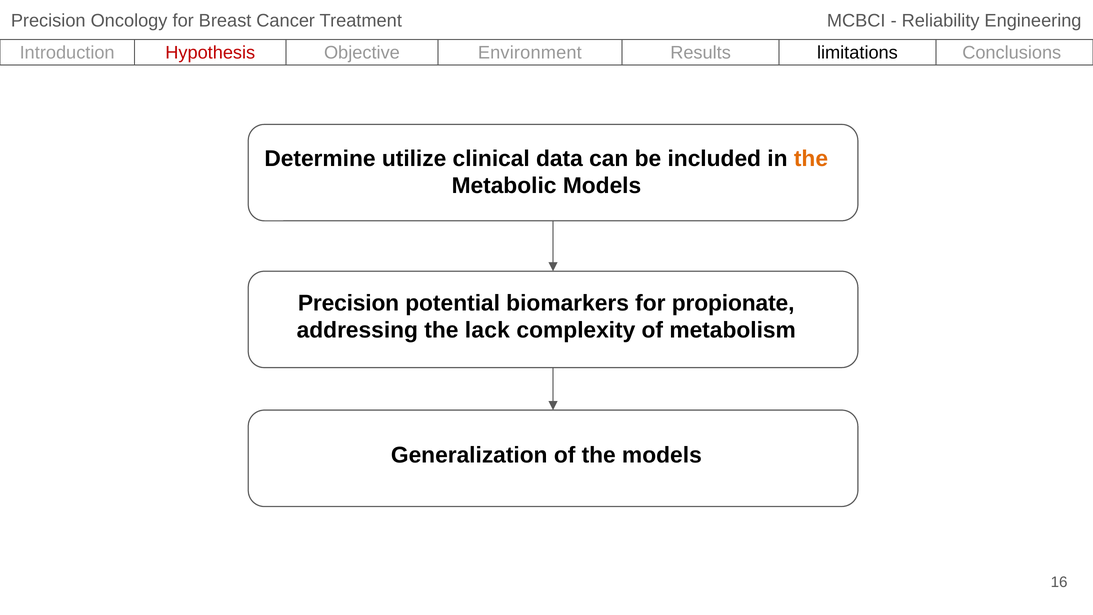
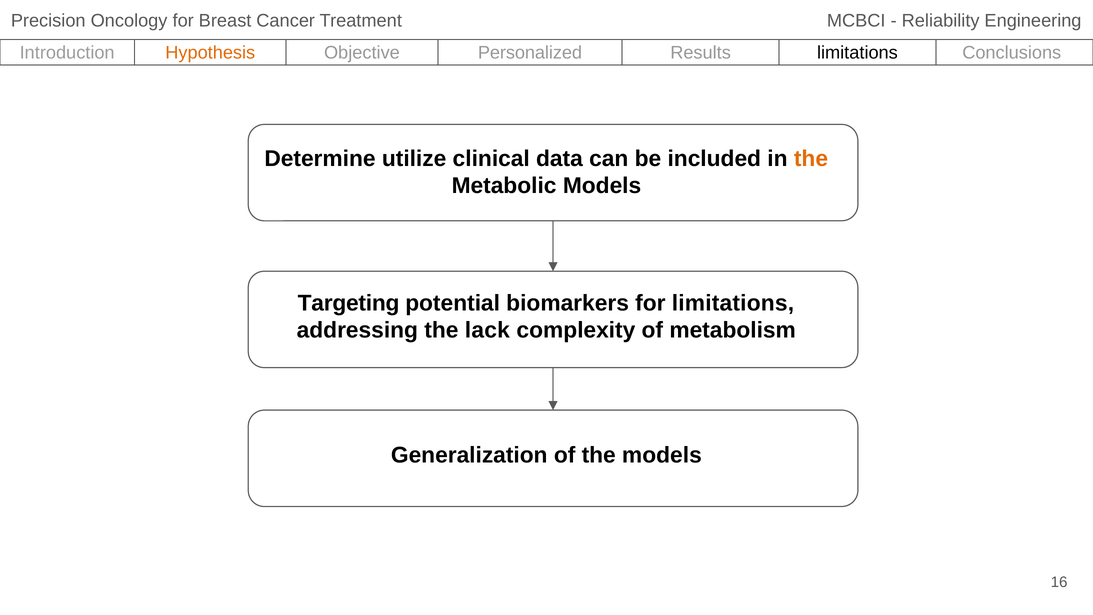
Hypothesis colour: red -> orange
Environment: Environment -> Personalized
Precision at (349, 303): Precision -> Targeting
for propionate: propionate -> limitations
